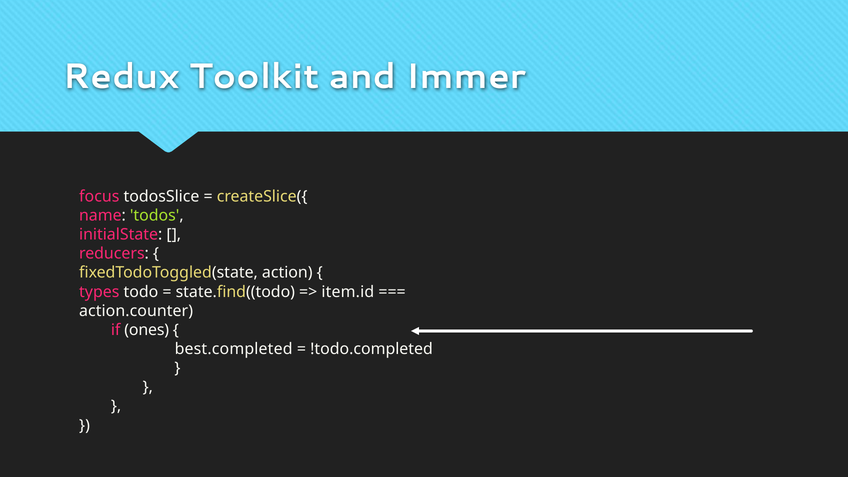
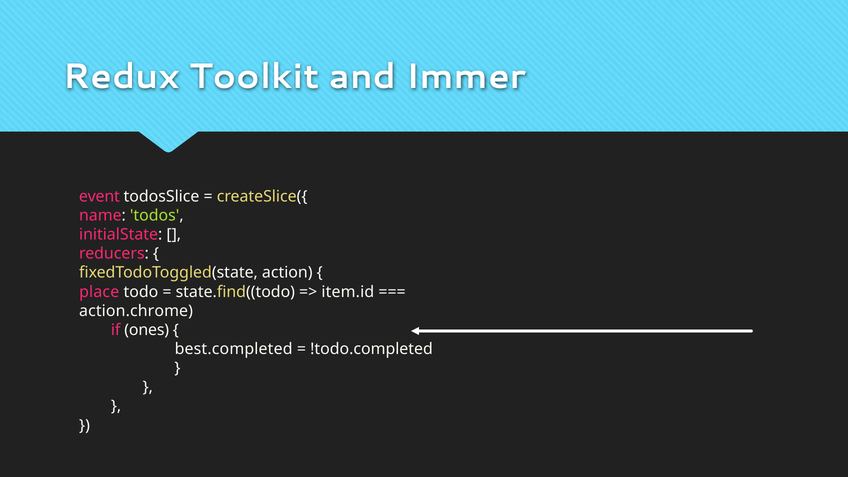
focus: focus -> event
types: types -> place
action.counter: action.counter -> action.chrome
